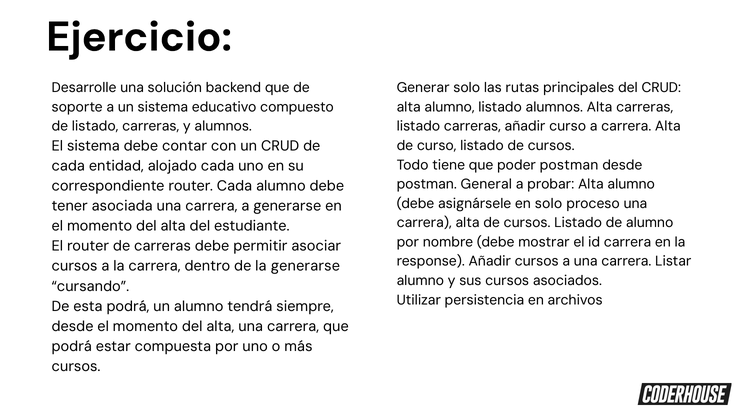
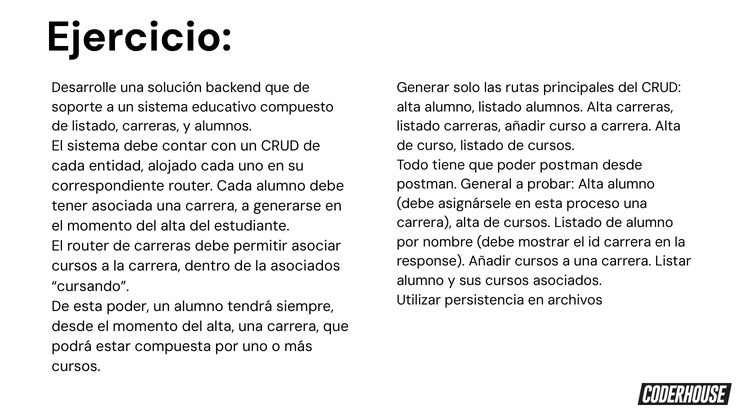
en solo: solo -> esta
la generarse: generarse -> asociados
esta podrá: podrá -> poder
